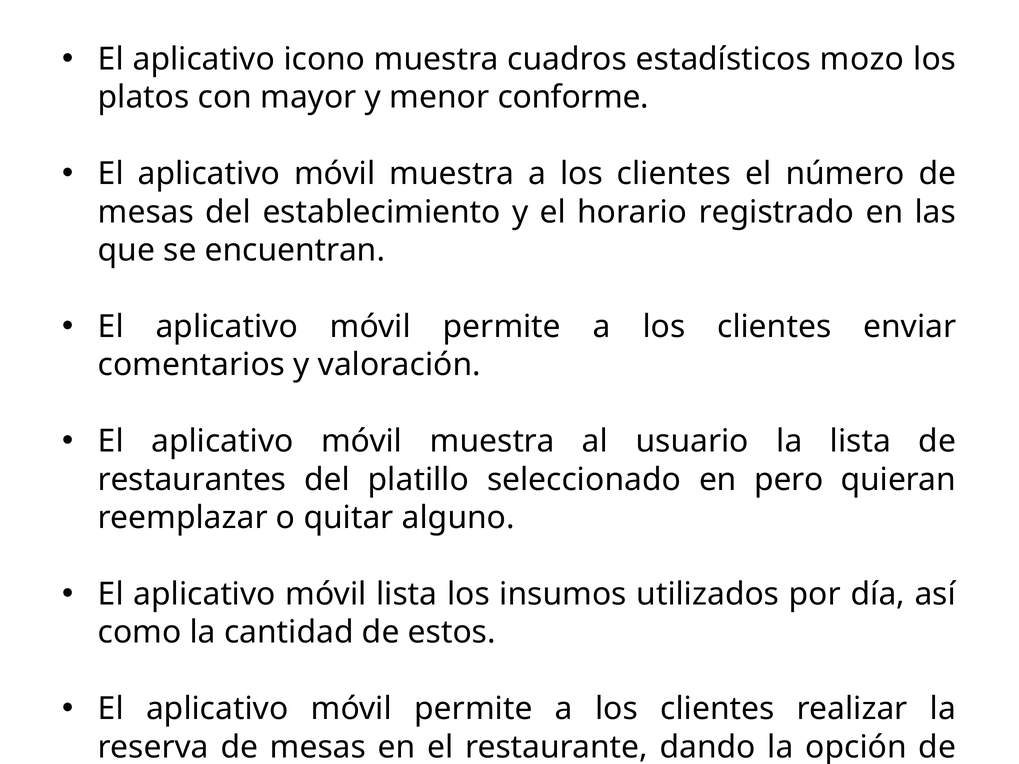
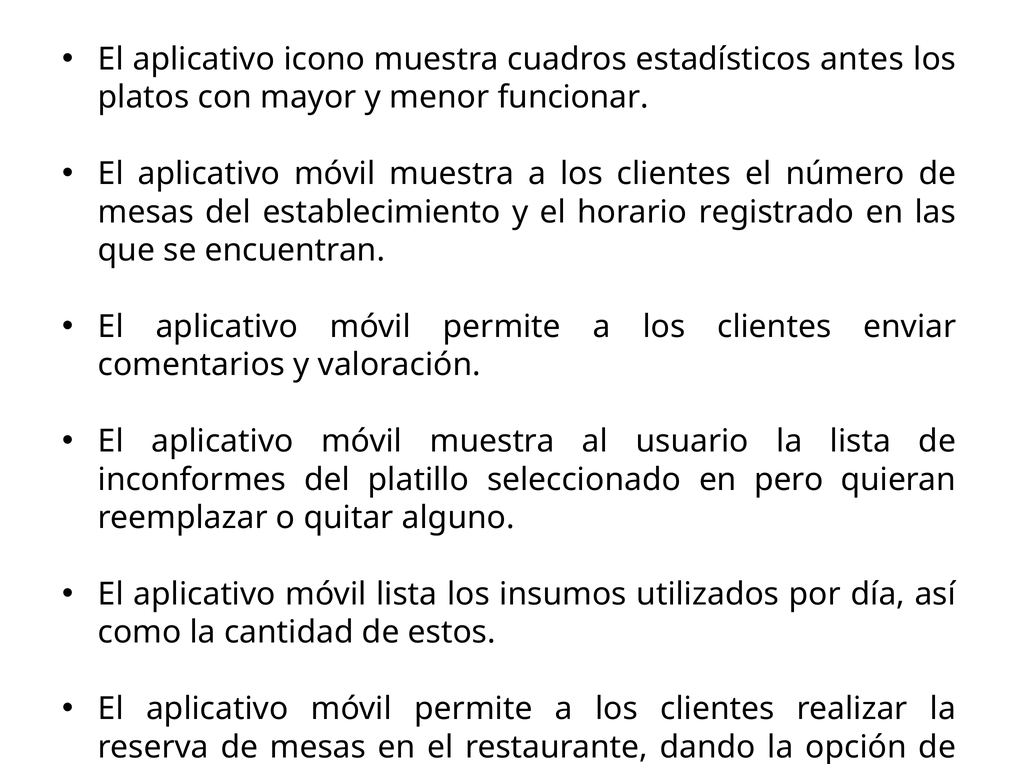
mozo: mozo -> antes
conforme: conforme -> funcionar
restaurantes: restaurantes -> inconformes
